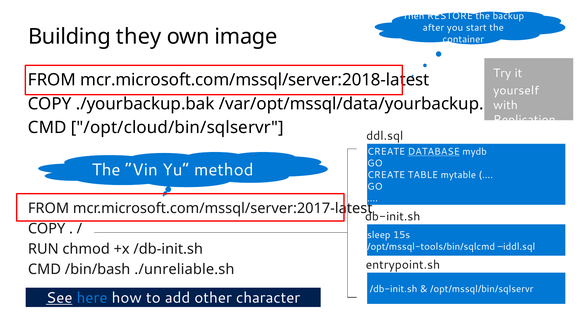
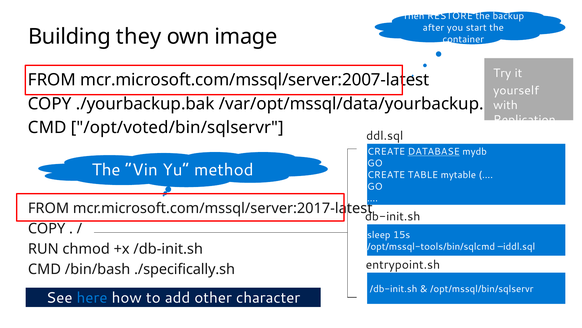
mcr.microsoft.com/mssql/server:2018-latest: mcr.microsoft.com/mssql/server:2018-latest -> mcr.microsoft.com/mssql/server:2007-latest
/opt/cloud/bin/sqlservr: /opt/cloud/bin/sqlservr -> /opt/voted/bin/sqlservr
./unreliable.sh: ./unreliable.sh -> ./specifically.sh
See underline: present -> none
